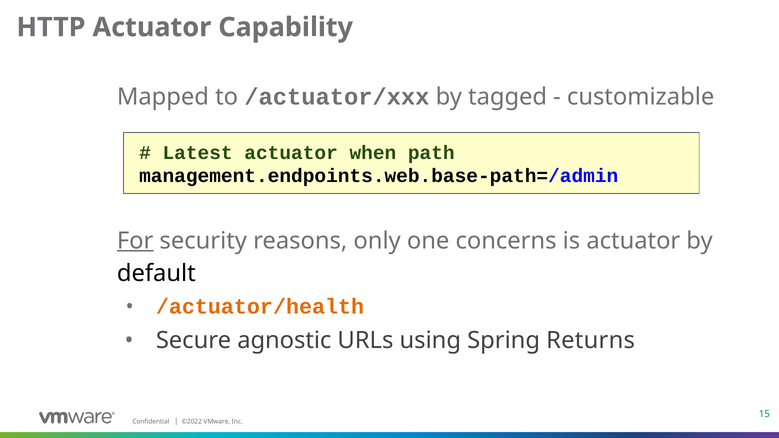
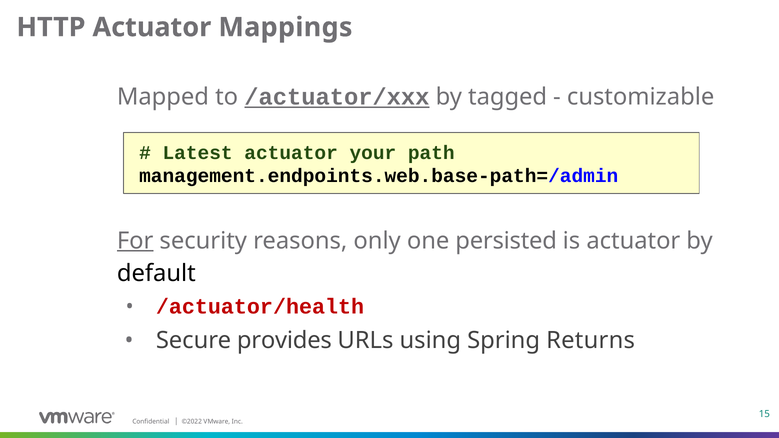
Capability: Capability -> Mappings
/actuator/xxx underline: none -> present
when: when -> your
concerns: concerns -> persisted
/actuator/health colour: orange -> red
agnostic: agnostic -> provides
